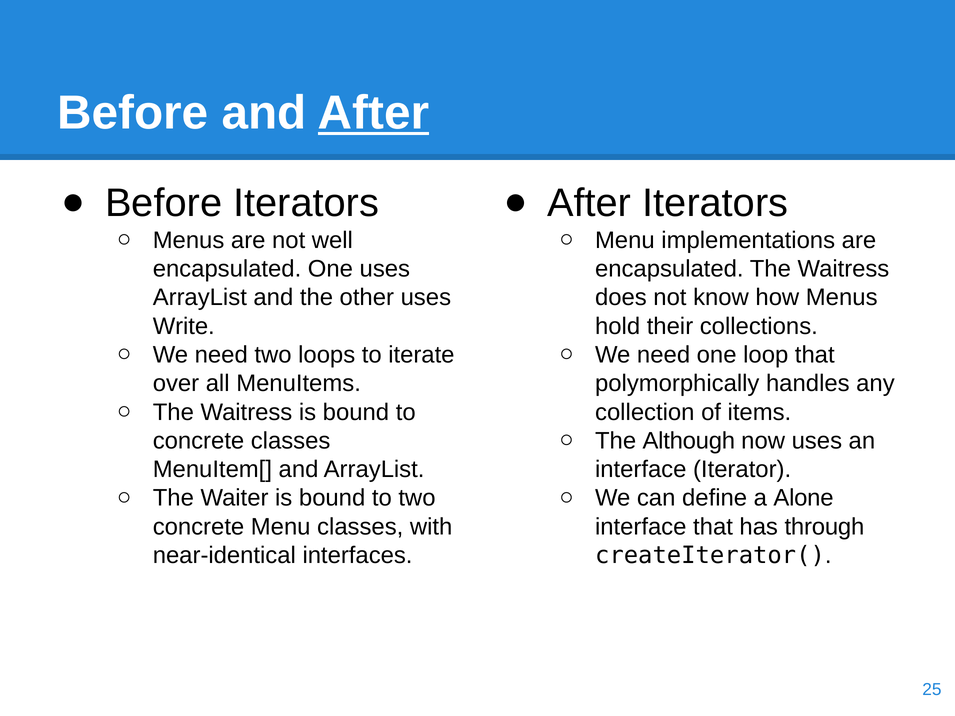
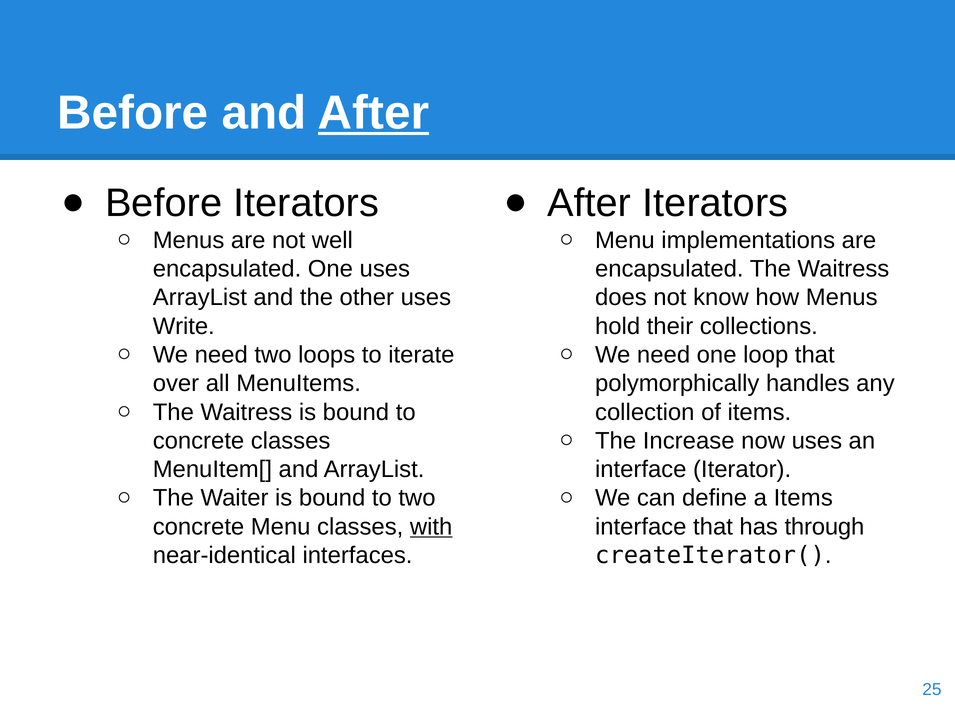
Although: Although -> Increase
a Alone: Alone -> Items
with underline: none -> present
